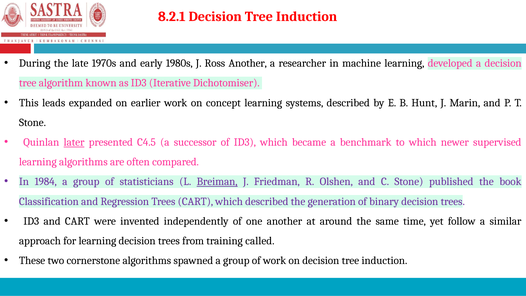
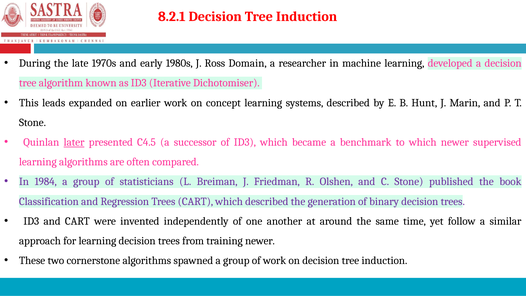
Ross Another: Another -> Domain
Breiman underline: present -> none
training called: called -> newer
